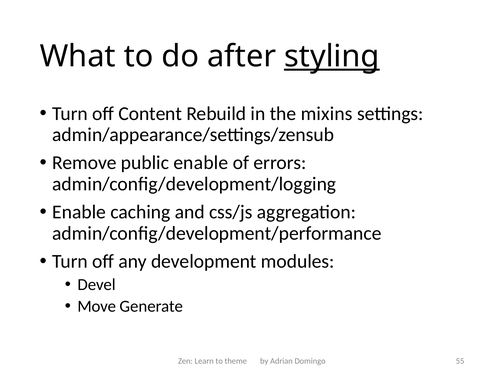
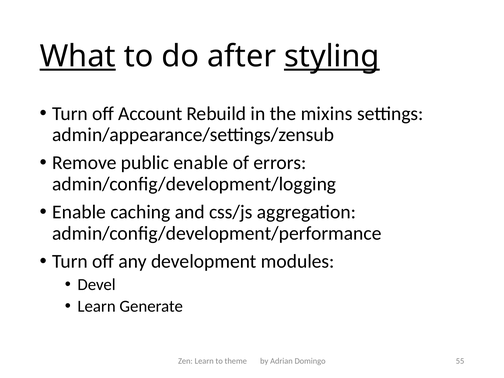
What underline: none -> present
Content: Content -> Account
Move at (97, 306): Move -> Learn
